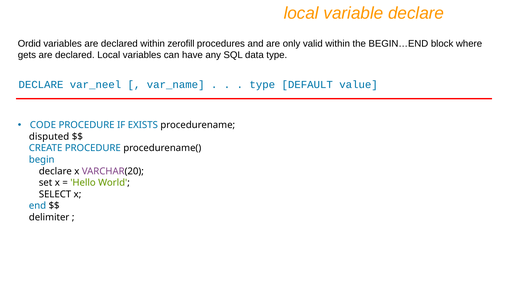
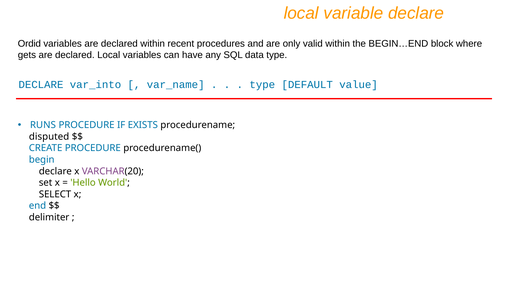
zerofill: zerofill -> recent
var_neel: var_neel -> var_into
CODE: CODE -> RUNS
